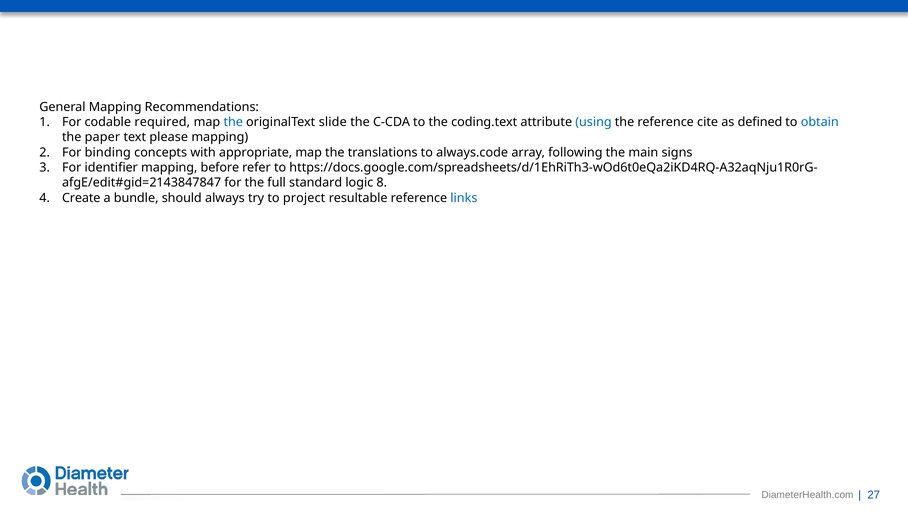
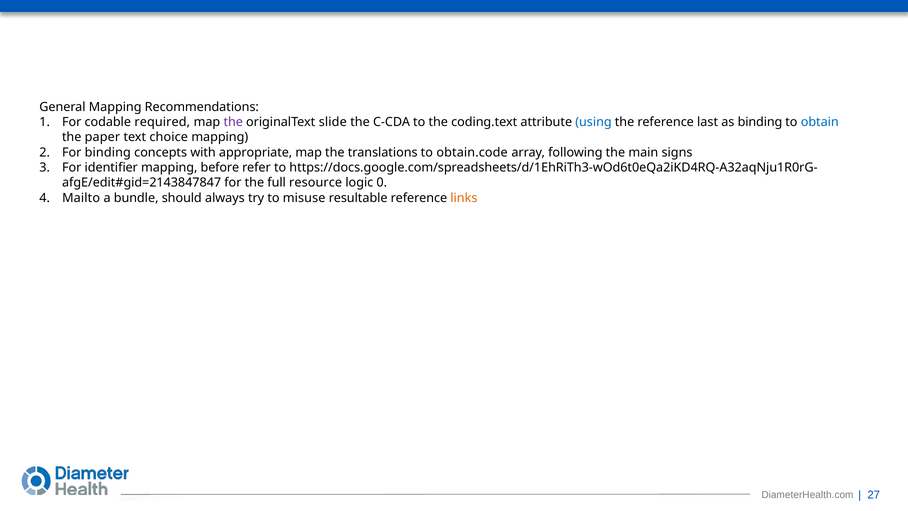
the at (233, 122) colour: blue -> purple
cite: cite -> last
as defined: defined -> binding
please: please -> choice
always.code: always.code -> obtain.code
standard: standard -> resource
8: 8 -> 0
Create: Create -> Mailto
project: project -> misuse
links colour: blue -> orange
